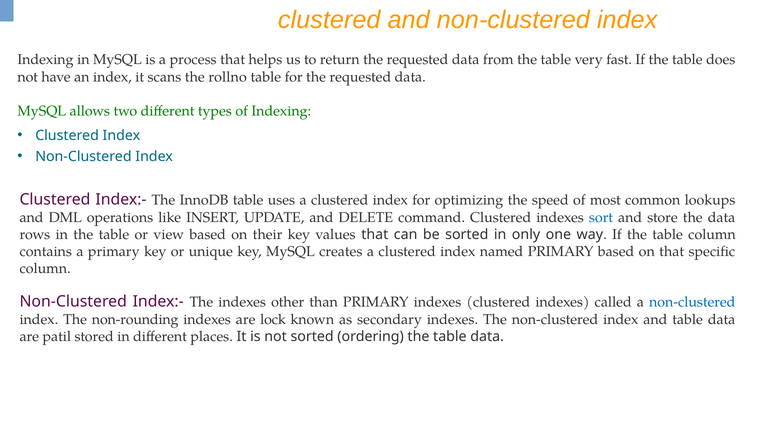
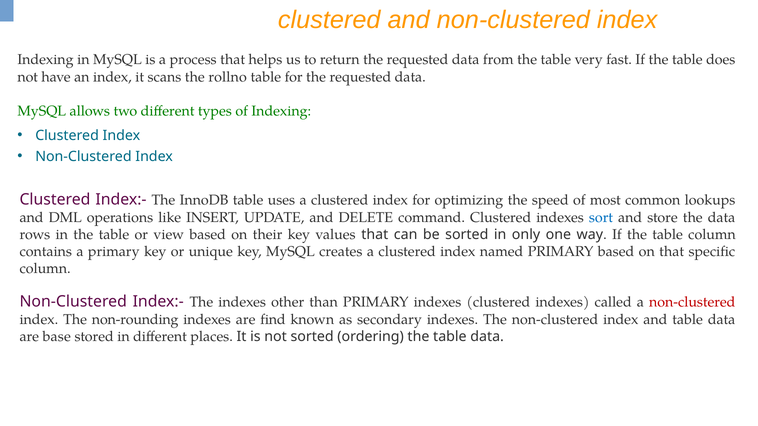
non-clustered at (692, 303) colour: blue -> red
lock: lock -> find
patil: patil -> base
